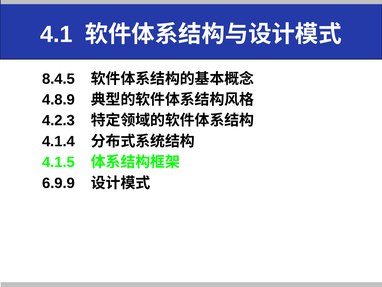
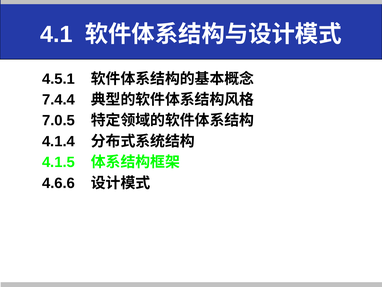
8.4.5: 8.4.5 -> 4.5.1
4.8.9: 4.8.9 -> 7.4.4
4.2.3: 4.2.3 -> 7.0.5
6.9.9: 6.9.9 -> 4.6.6
